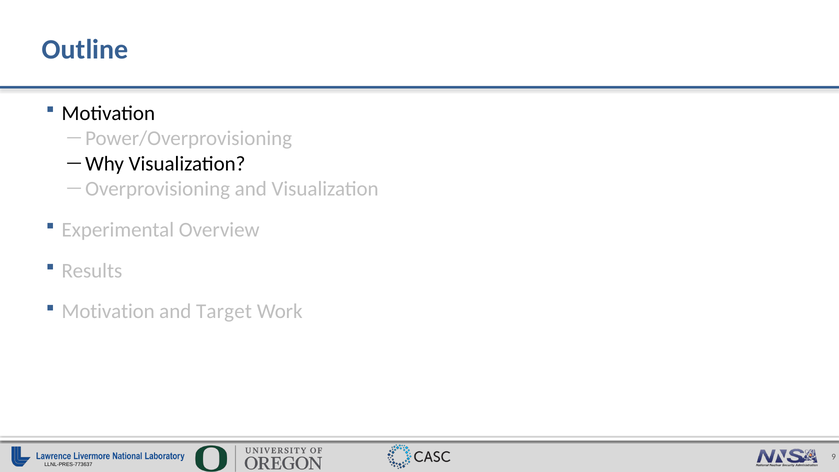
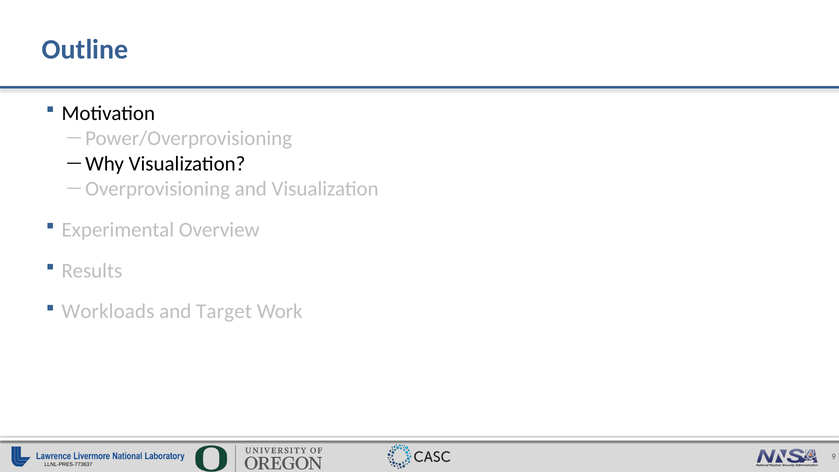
Motivation at (108, 311): Motivation -> Workloads
